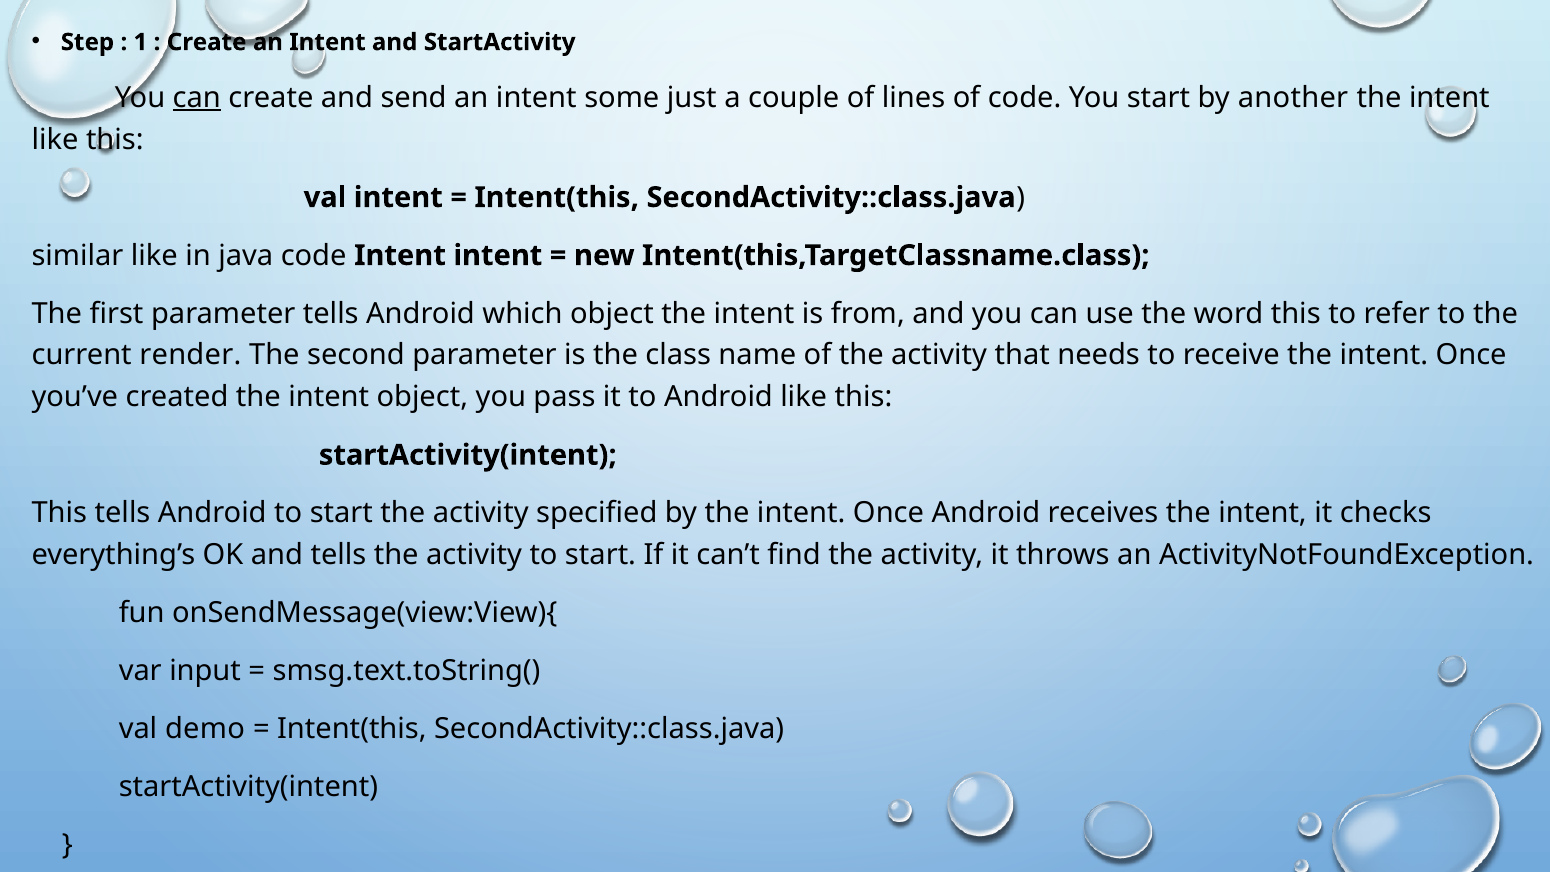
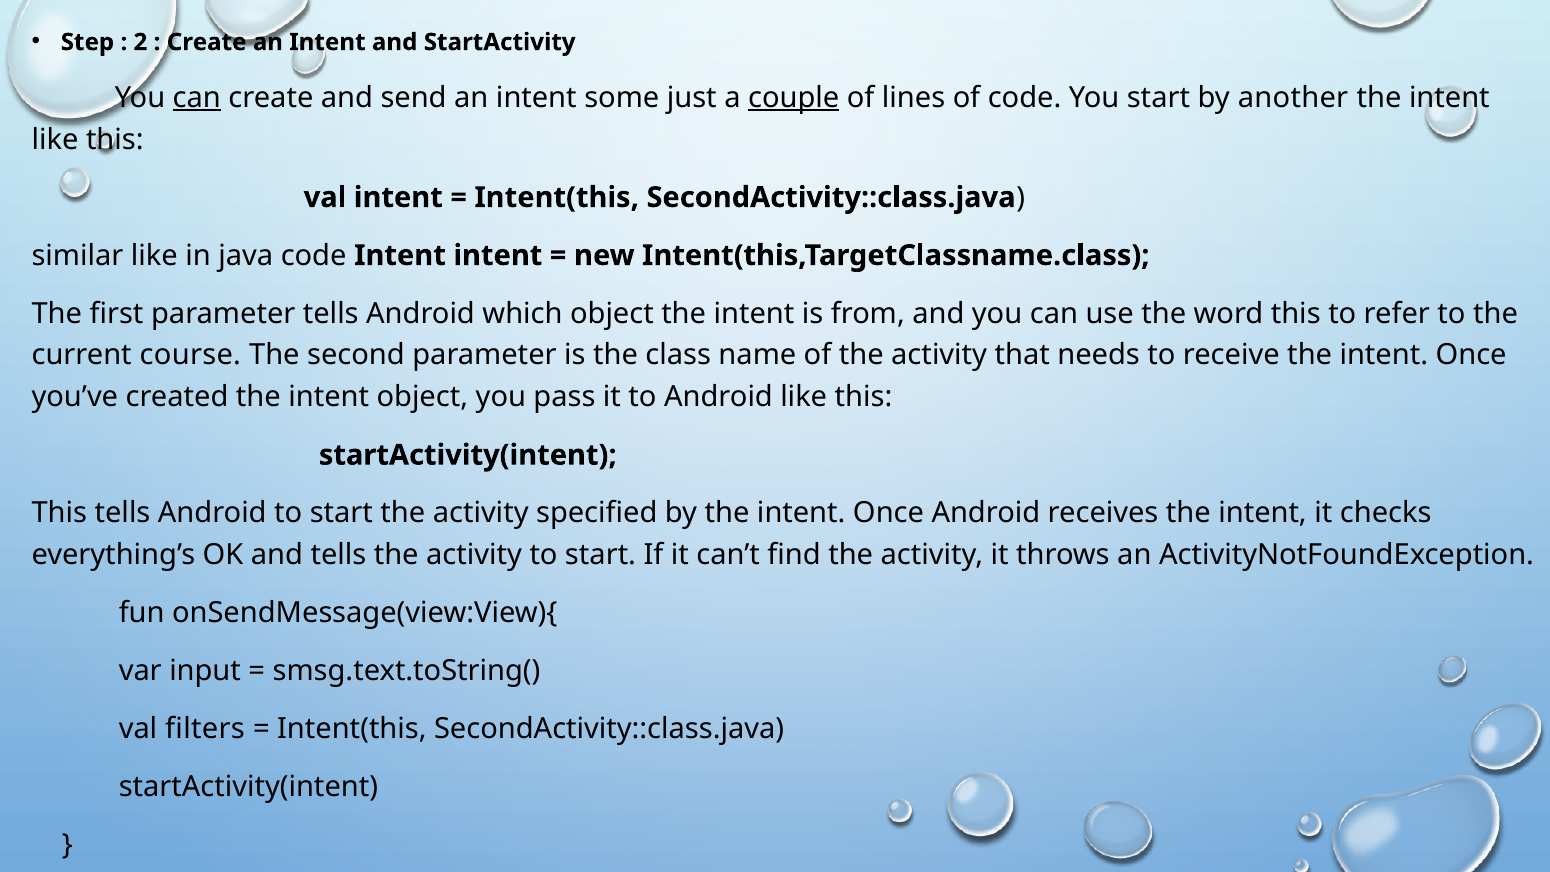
1: 1 -> 2
couple underline: none -> present
render: render -> course
demo: demo -> filters
